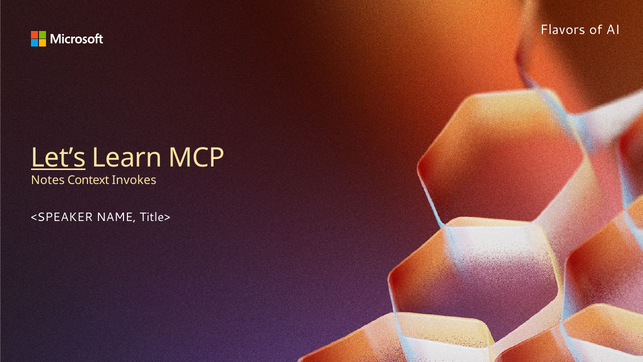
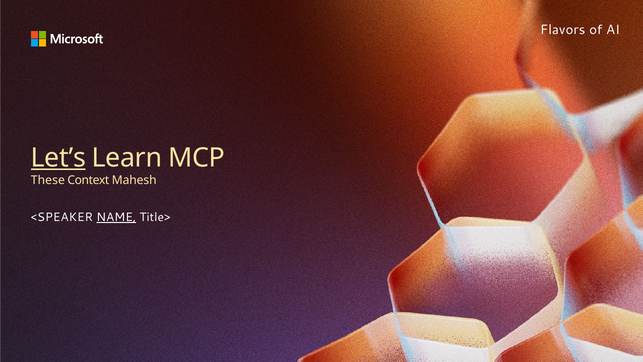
Notes: Notes -> These
Invokes: Invokes -> Mahesh
NAME underline: none -> present
